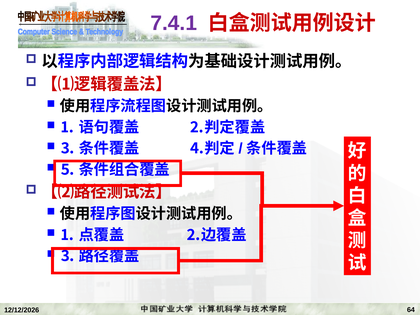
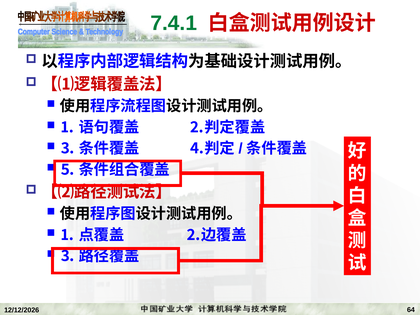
7.4.1 colour: purple -> green
